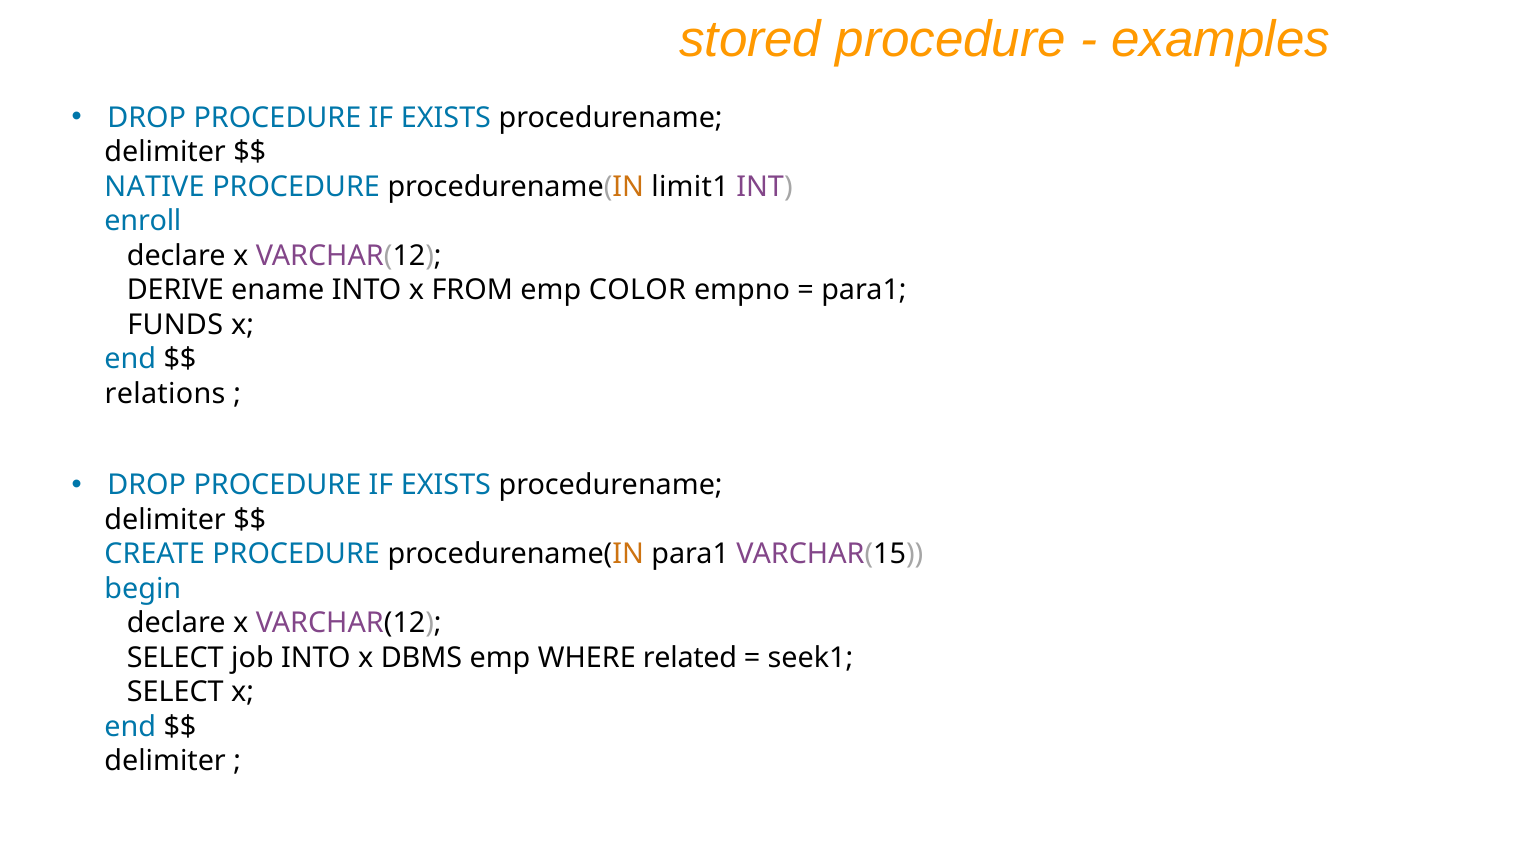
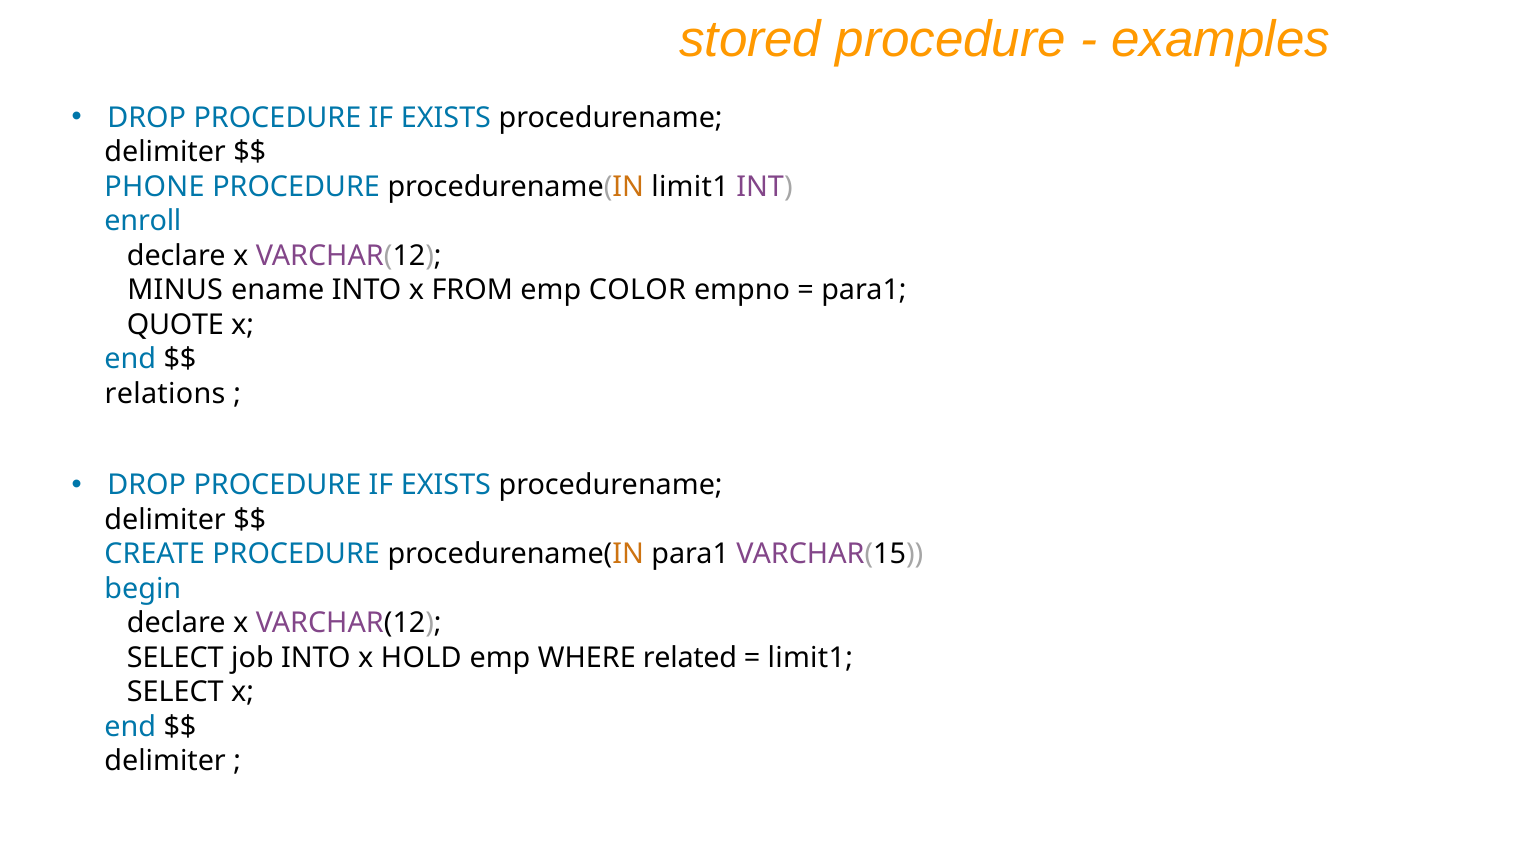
NATIVE: NATIVE -> PHONE
DERIVE: DERIVE -> MINUS
FUNDS: FUNDS -> QUOTE
DBMS: DBMS -> HOLD
seek1 at (811, 658): seek1 -> limit1
